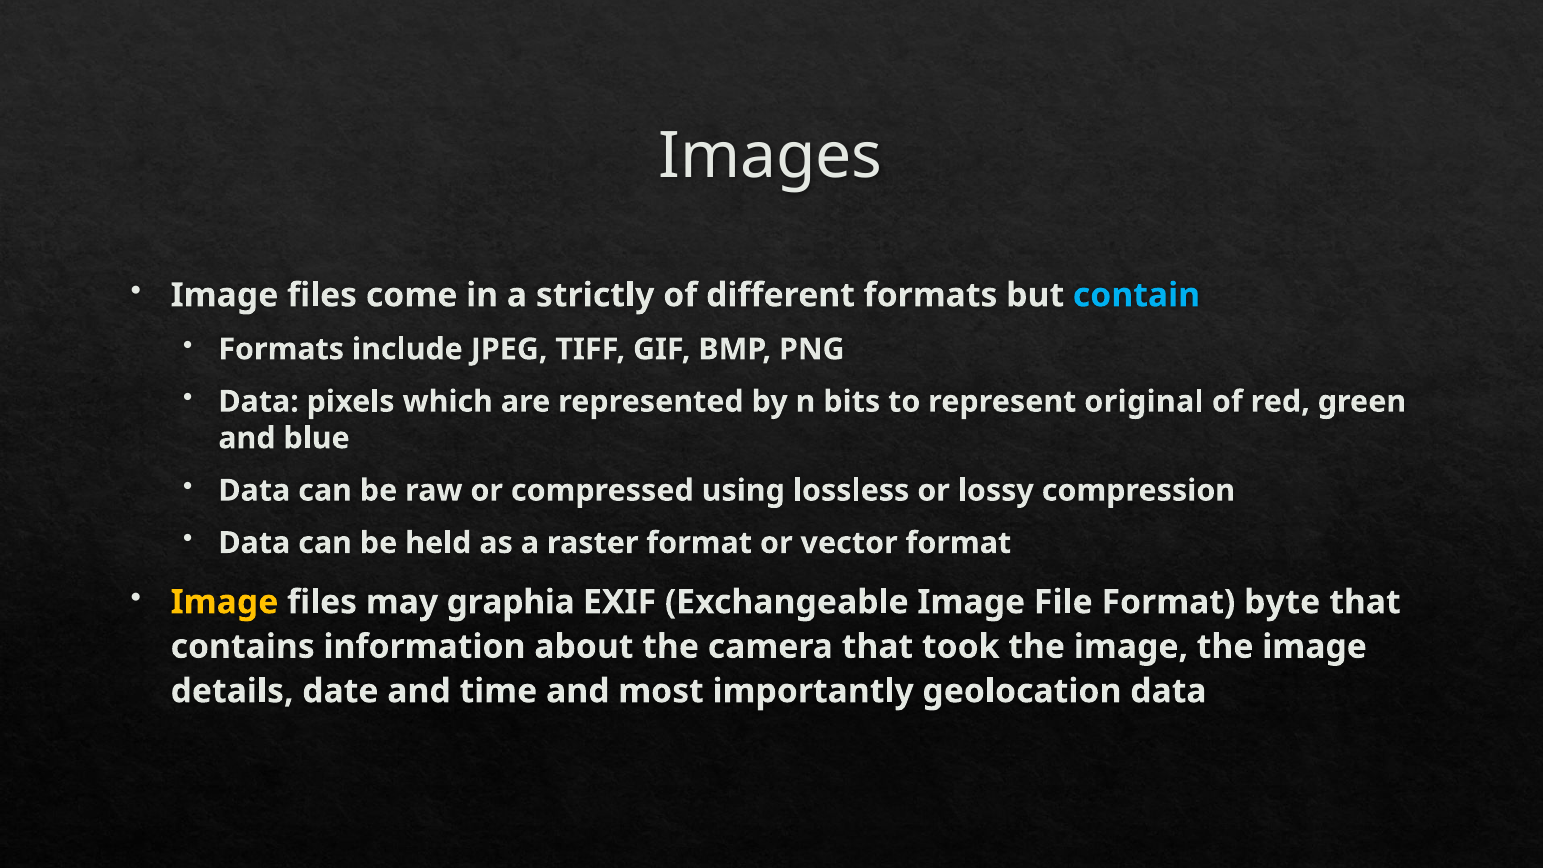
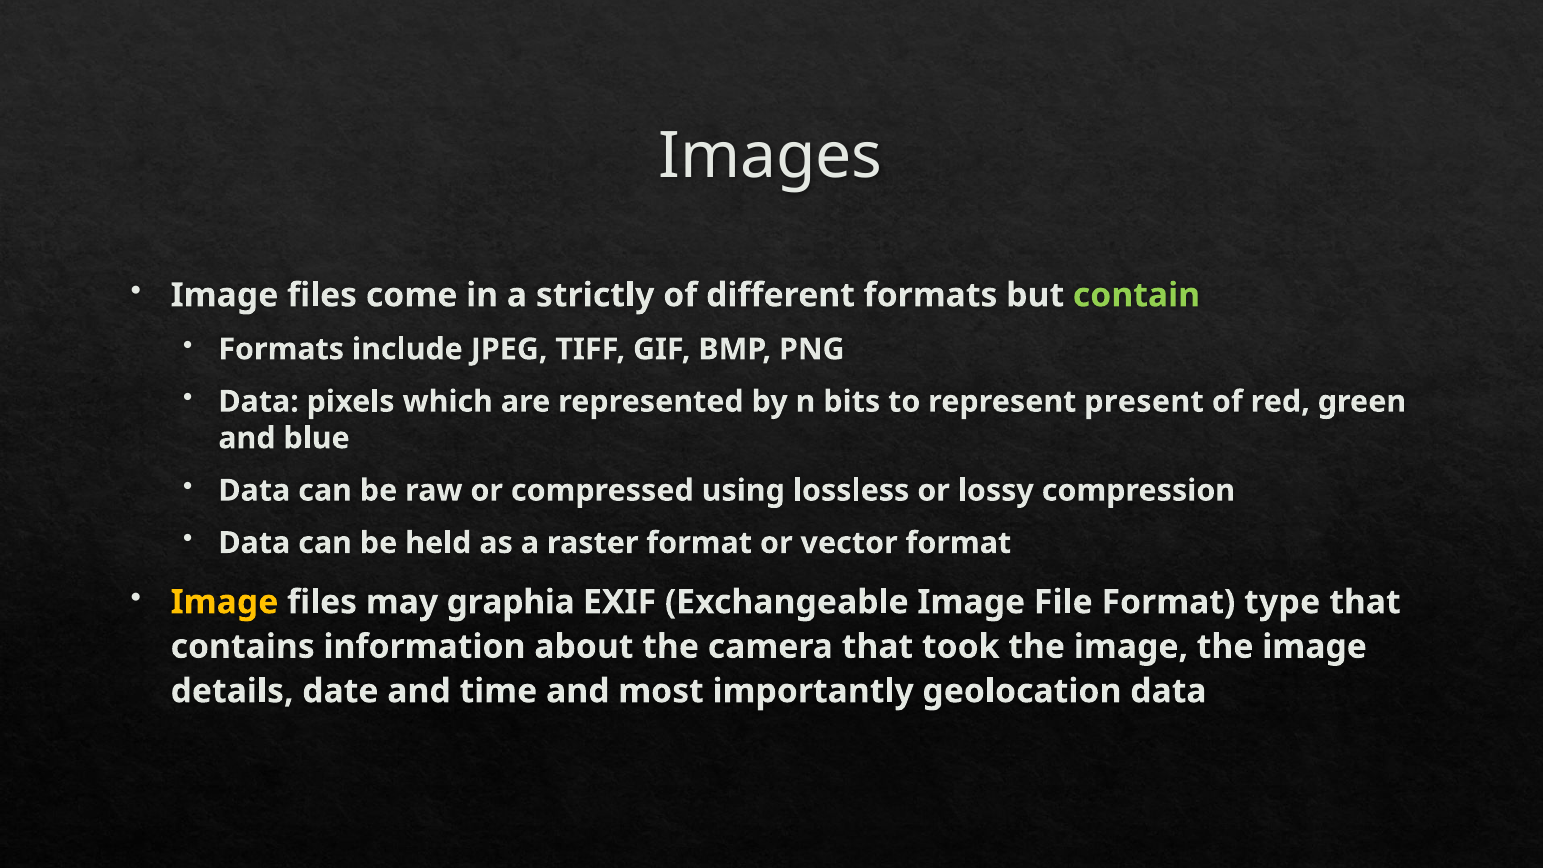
contain colour: light blue -> light green
original: original -> present
byte: byte -> type
